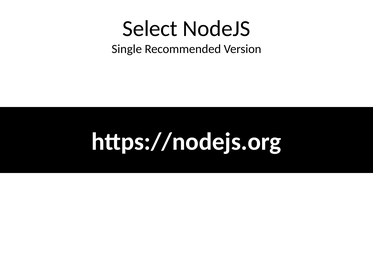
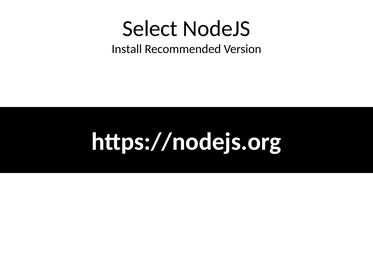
Single: Single -> Install
